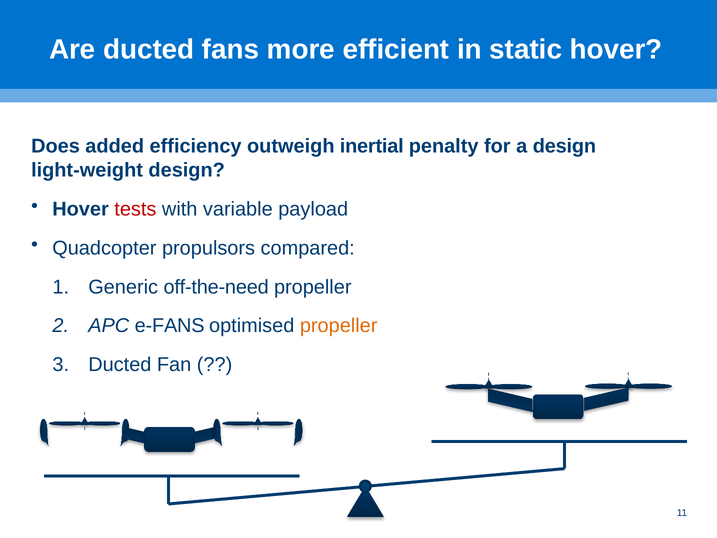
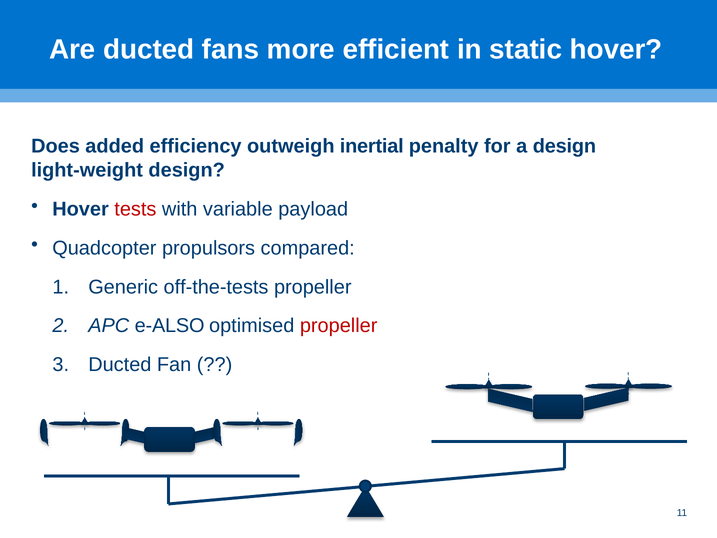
off-the-need: off-the-need -> off-the-tests
e-FANS: e-FANS -> e-ALSO
propeller at (339, 326) colour: orange -> red
